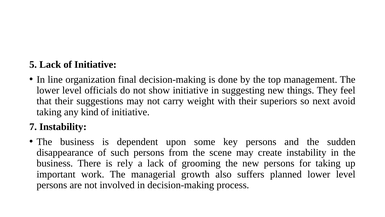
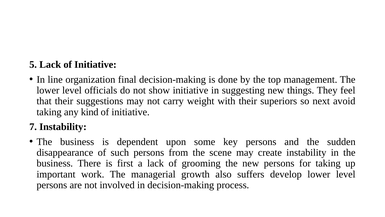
rely: rely -> first
planned: planned -> develop
